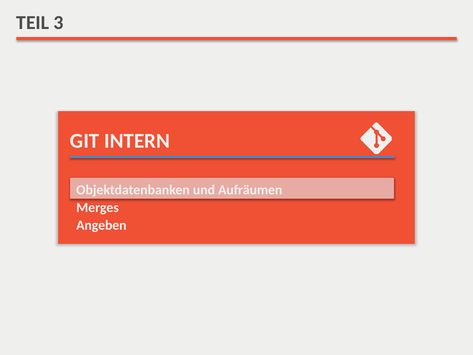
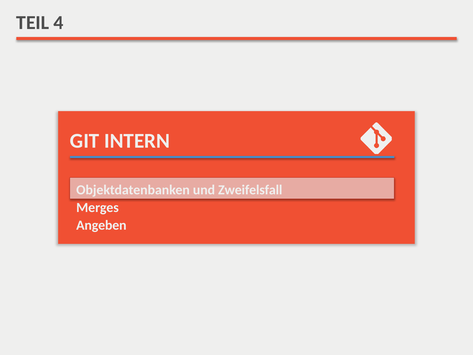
3: 3 -> 4
Aufräumen: Aufräumen -> Zweifelsfall
